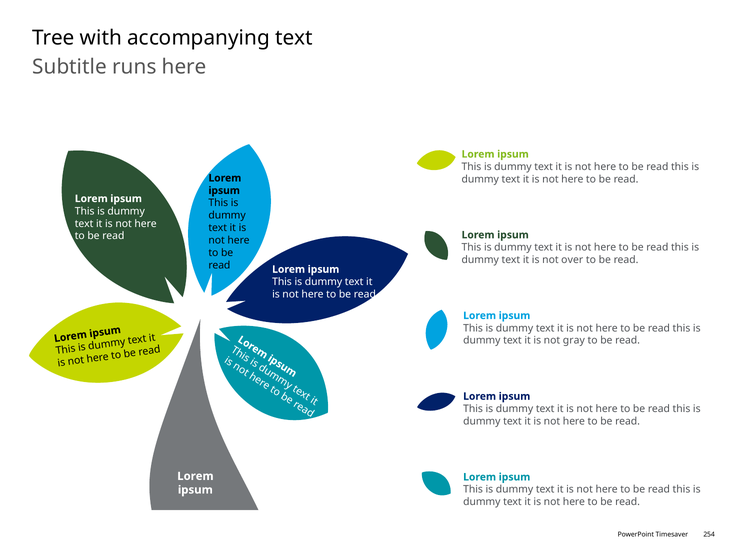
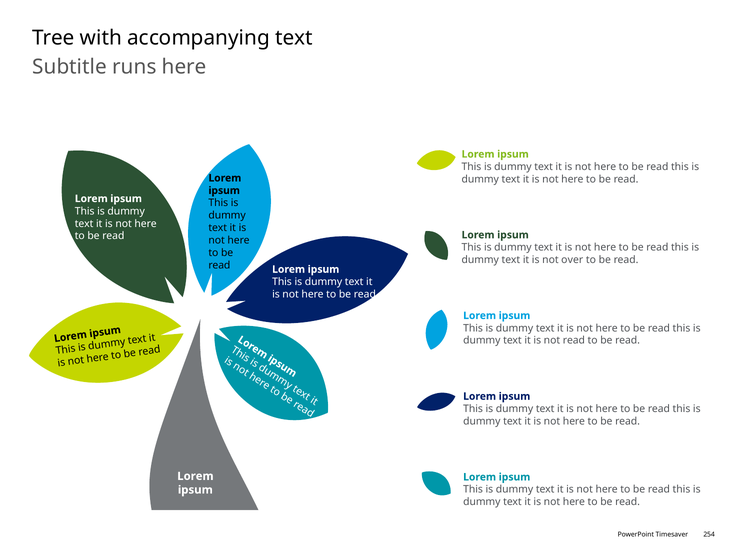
not gray: gray -> read
